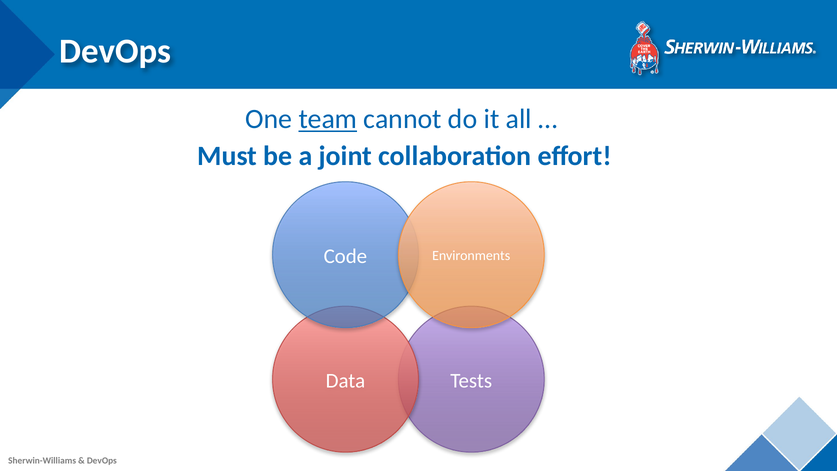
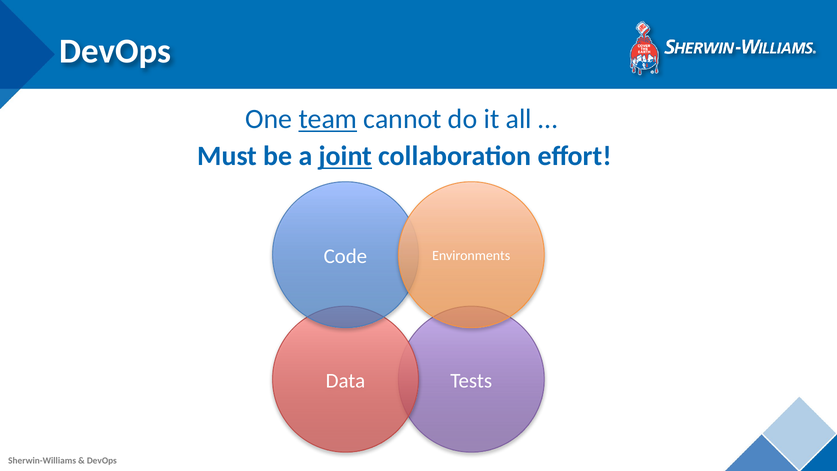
joint underline: none -> present
